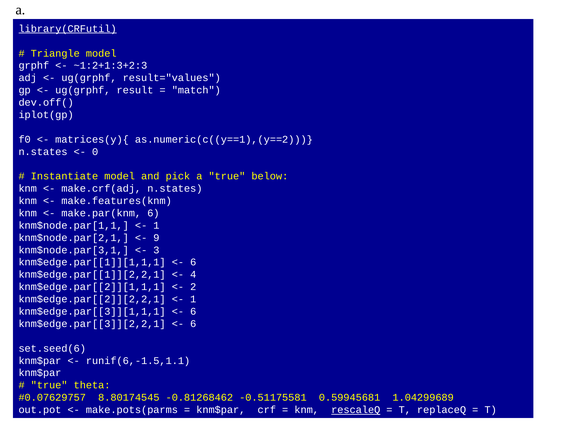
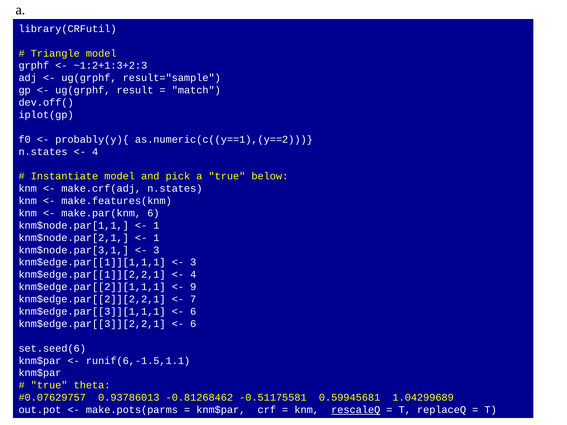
library(CRFutil underline: present -> none
result="values: result="values -> result="sample
matrices(y){: matrices(y){ -> probably(y){
0 at (95, 152): 0 -> 4
9 at (156, 238): 9 -> 1
6 at (193, 262): 6 -> 3
2: 2 -> 9
1 at (193, 299): 1 -> 7
8.80174545: 8.80174545 -> 0.93786013
